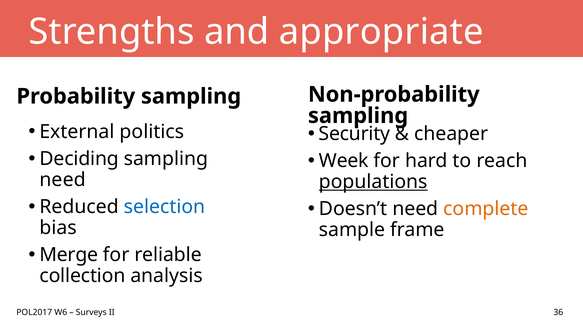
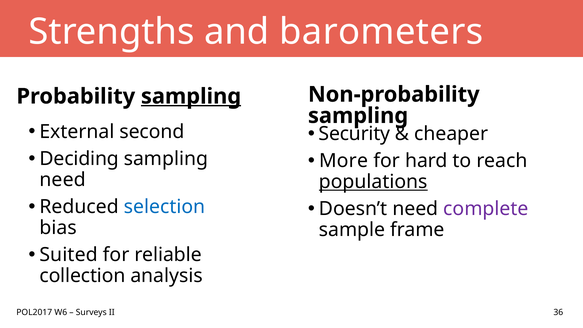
appropriate: appropriate -> barometers
sampling at (191, 96) underline: none -> present
politics: politics -> second
Week: Week -> More
complete colour: orange -> purple
Merge: Merge -> Suited
